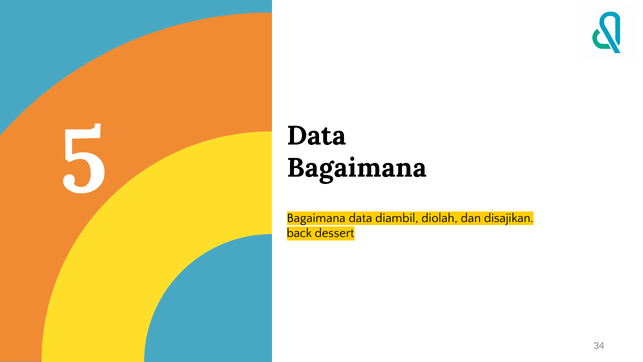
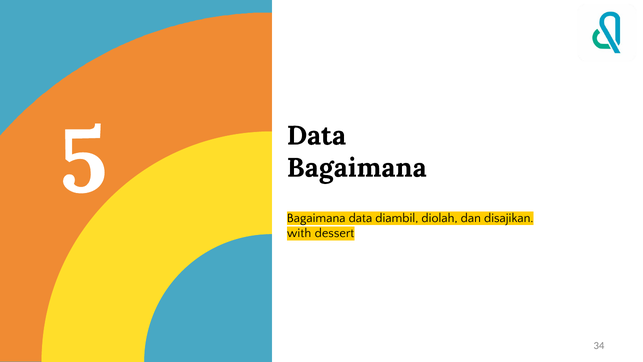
back: back -> with
